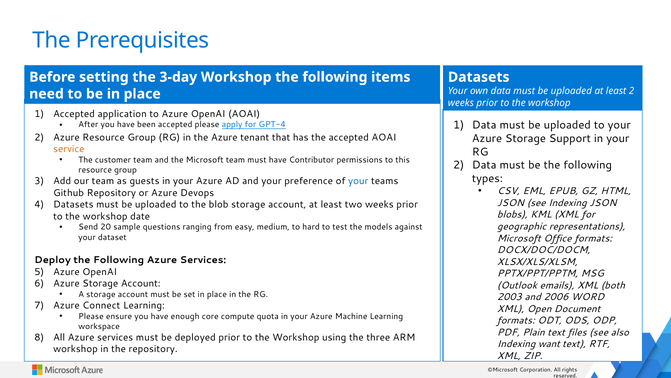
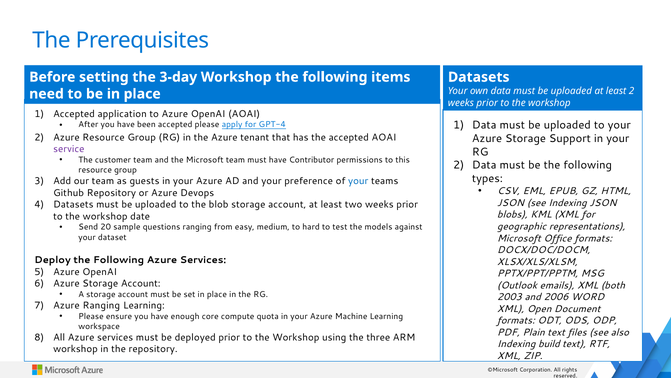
service colour: orange -> purple
Azure Connect: Connect -> Ranging
want: want -> build
